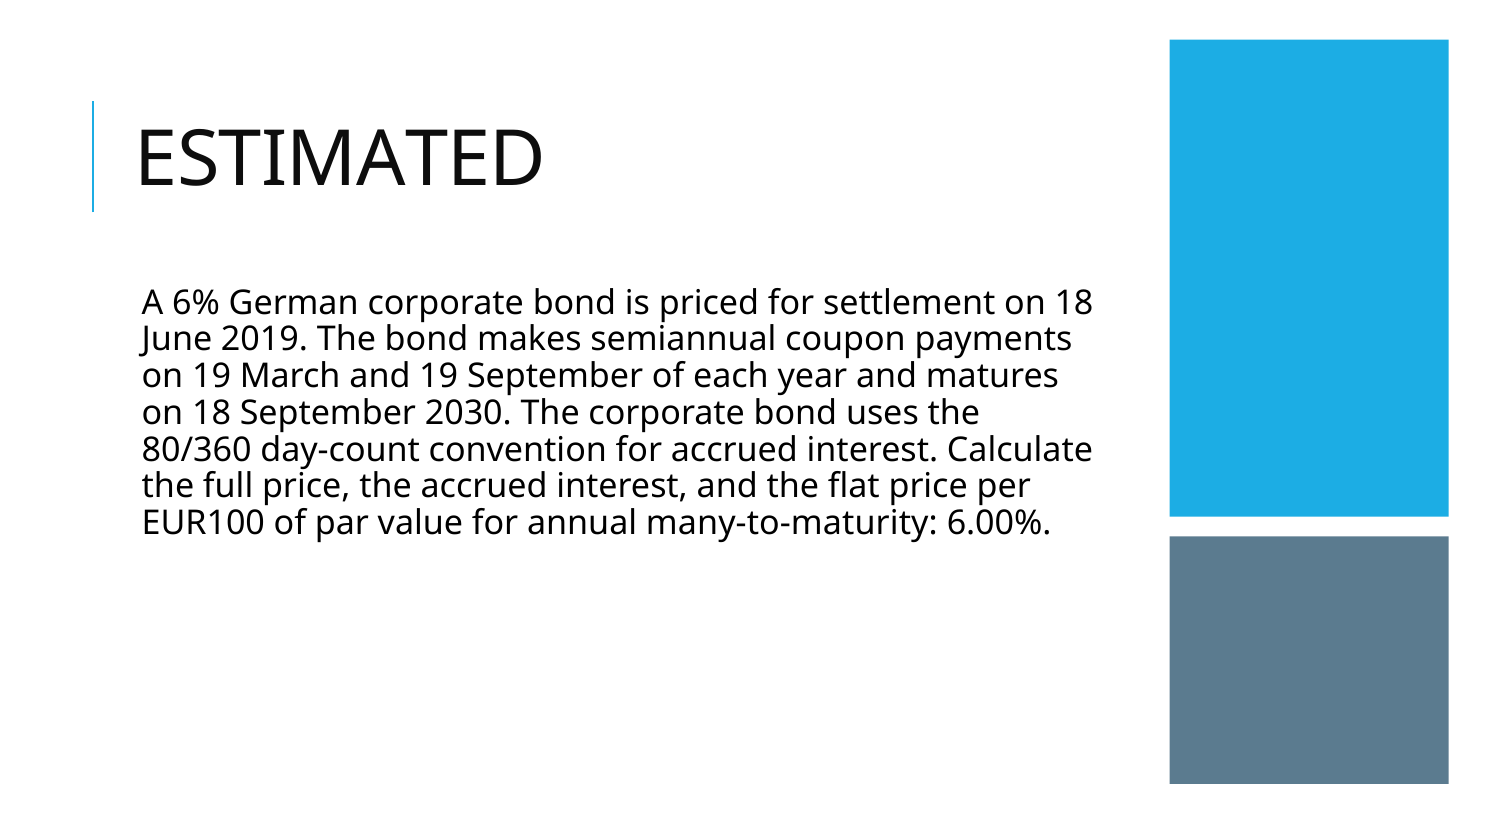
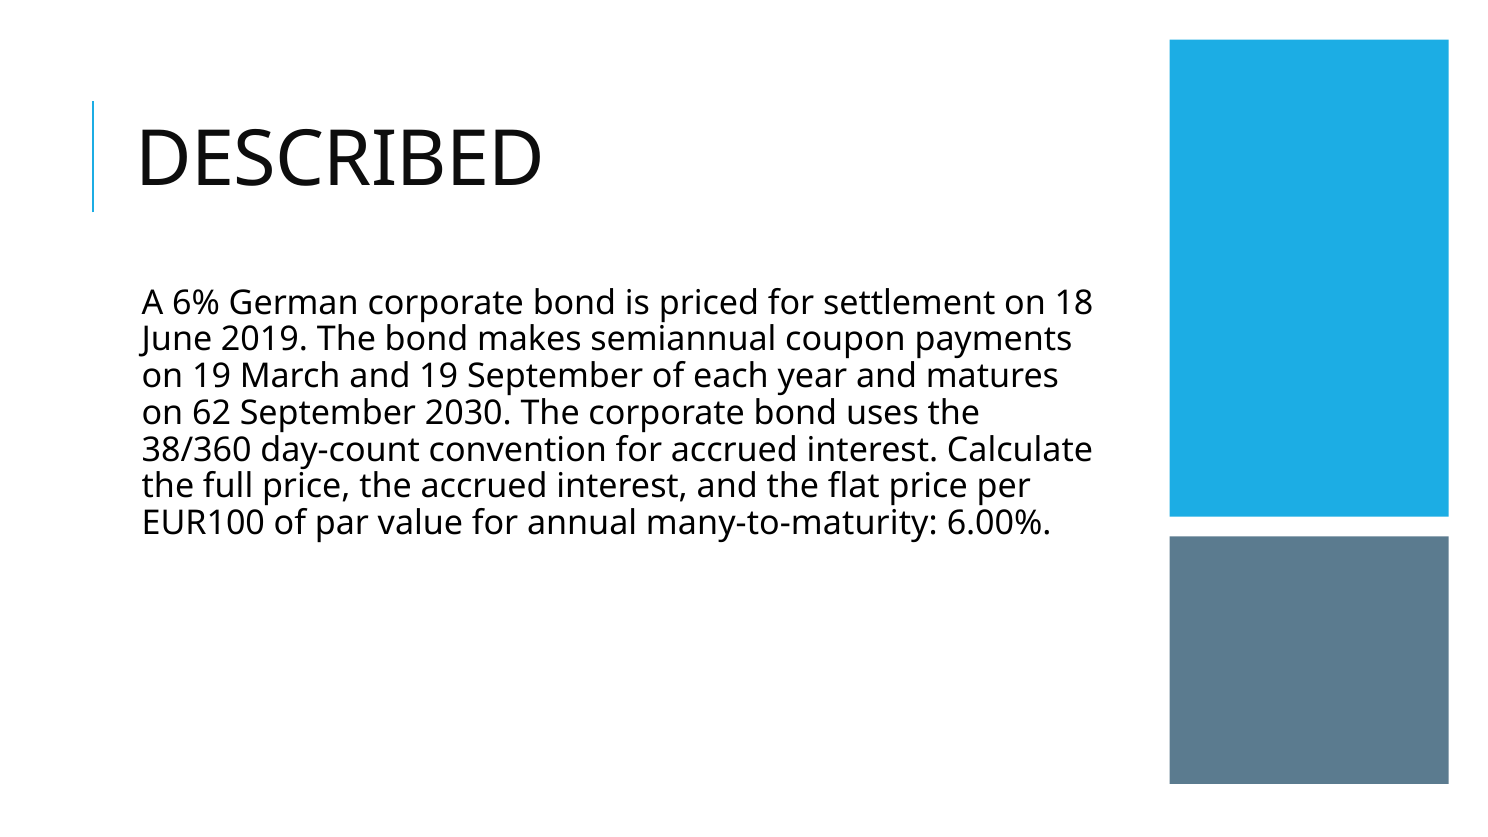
ESTIMATED: ESTIMATED -> DESCRIBED
18 at (212, 413): 18 -> 62
80/360: 80/360 -> 38/360
